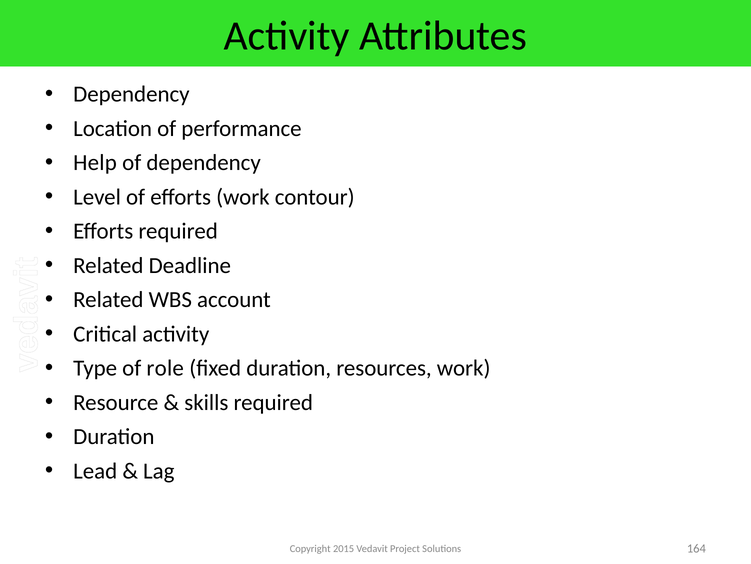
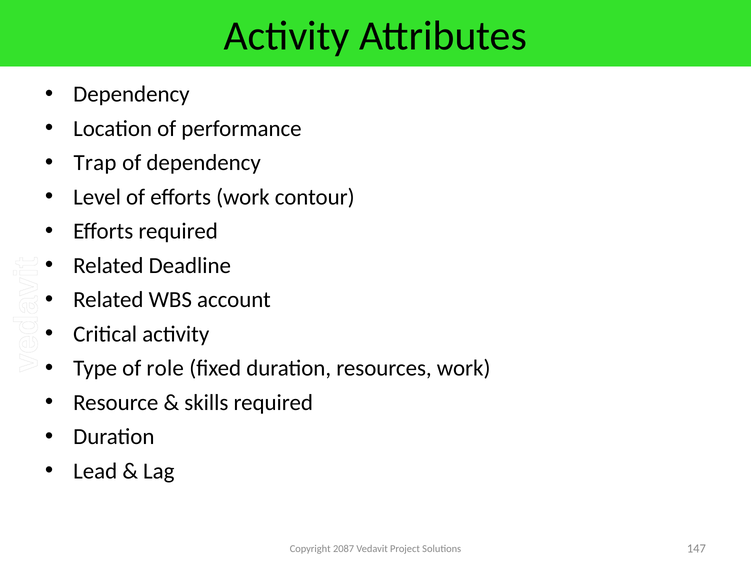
Help: Help -> Trap
2015: 2015 -> 2087
164: 164 -> 147
